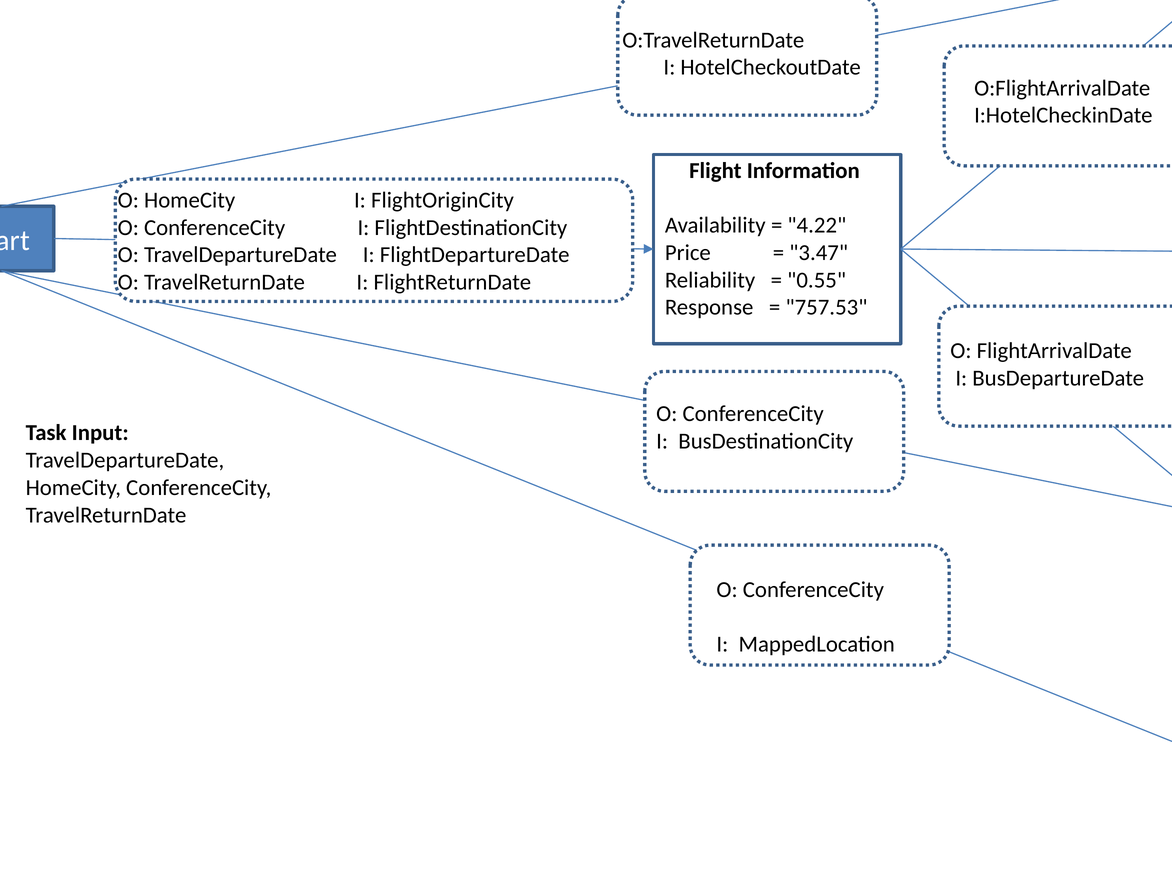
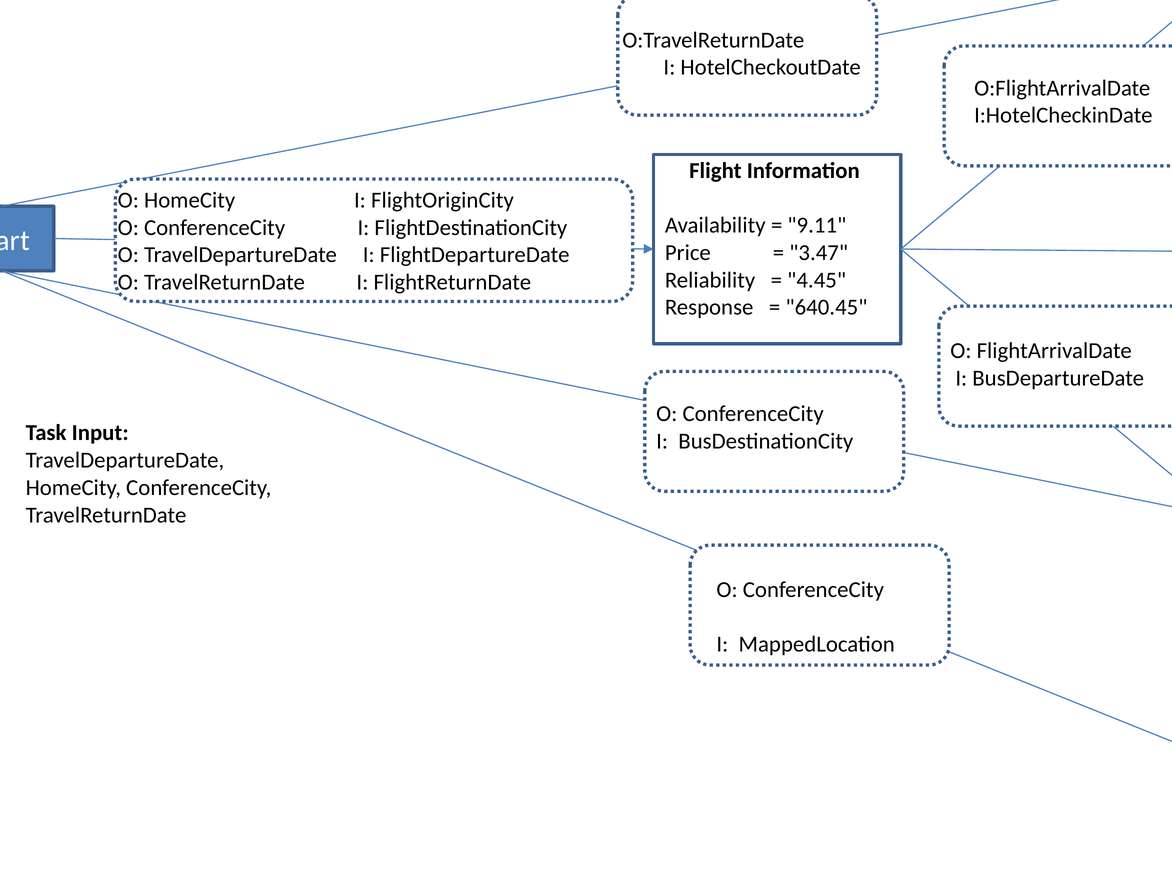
4.22: 4.22 -> 9.11
0.55: 0.55 -> 4.45
757.53: 757.53 -> 640.45
